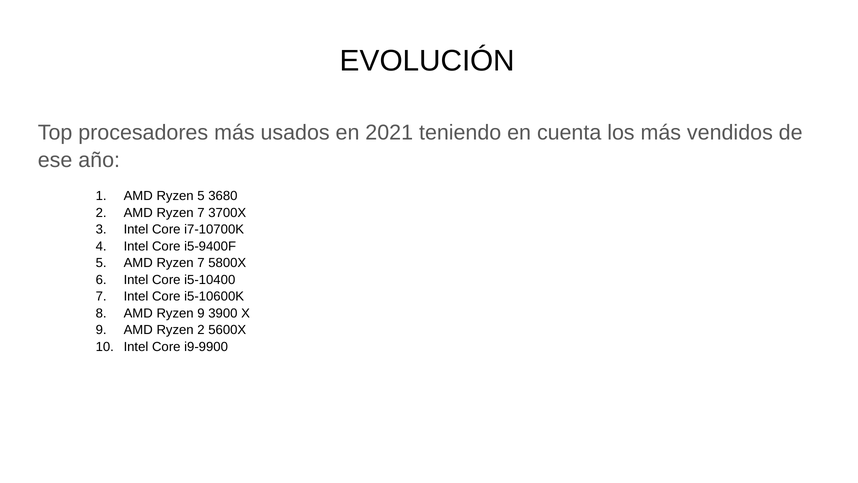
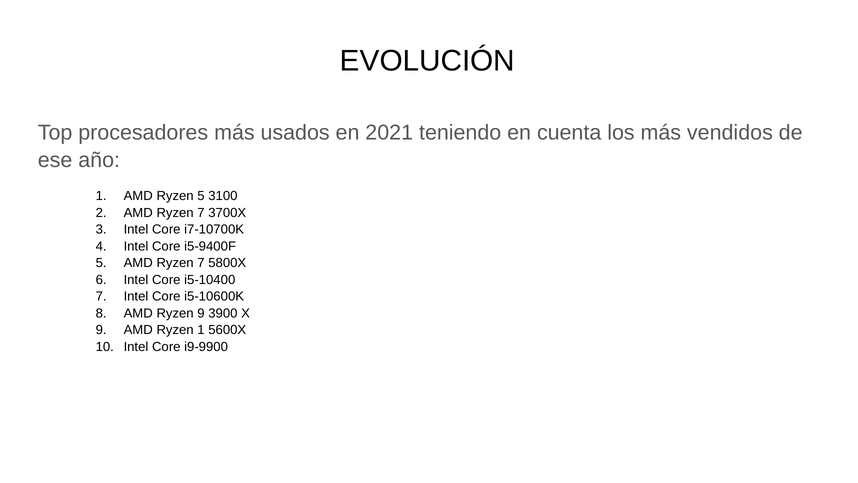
3680: 3680 -> 3100
Ryzen 2: 2 -> 1
